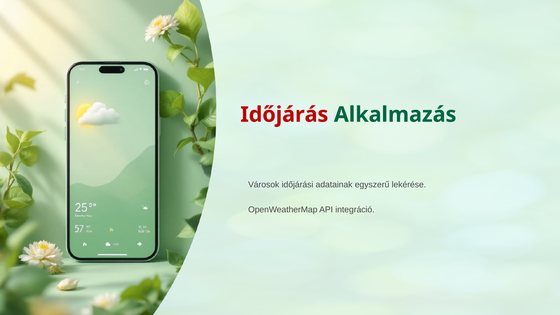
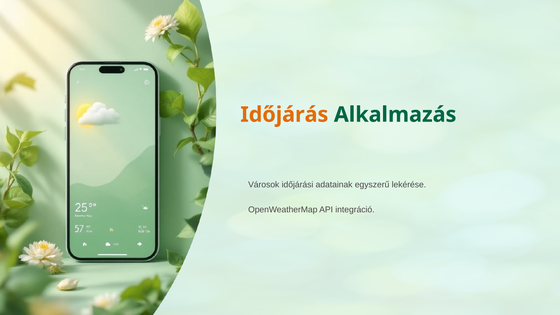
Időjárás colour: red -> orange
